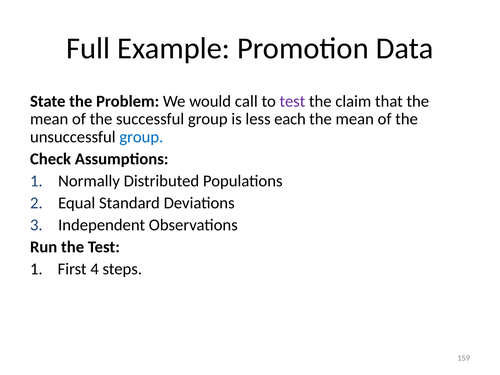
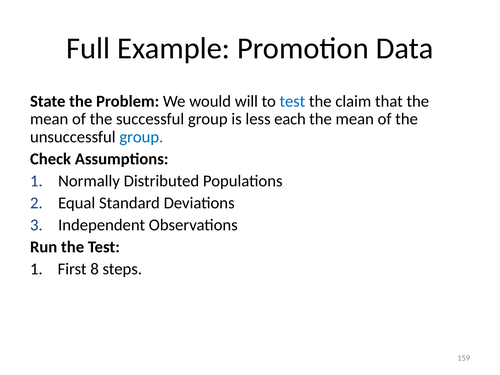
call: call -> will
test at (292, 101) colour: purple -> blue
4: 4 -> 8
